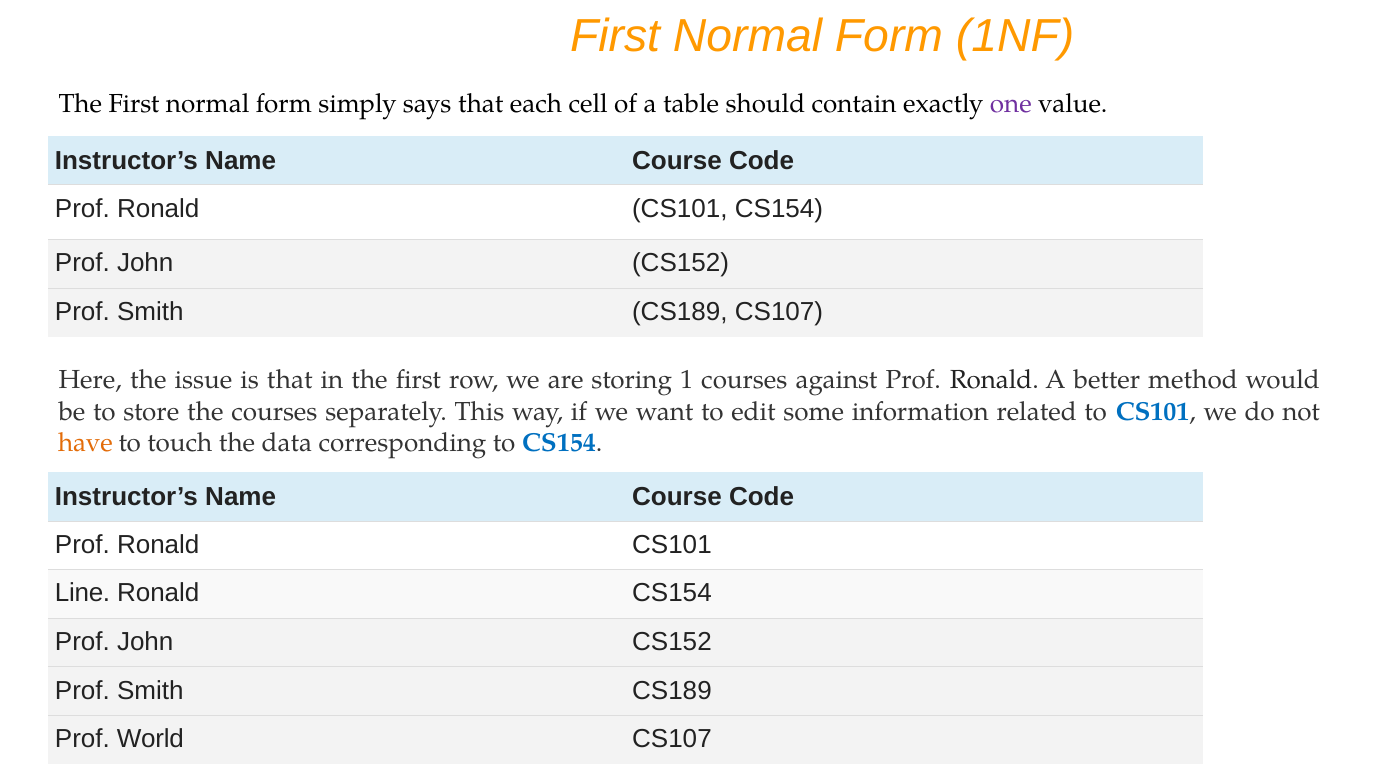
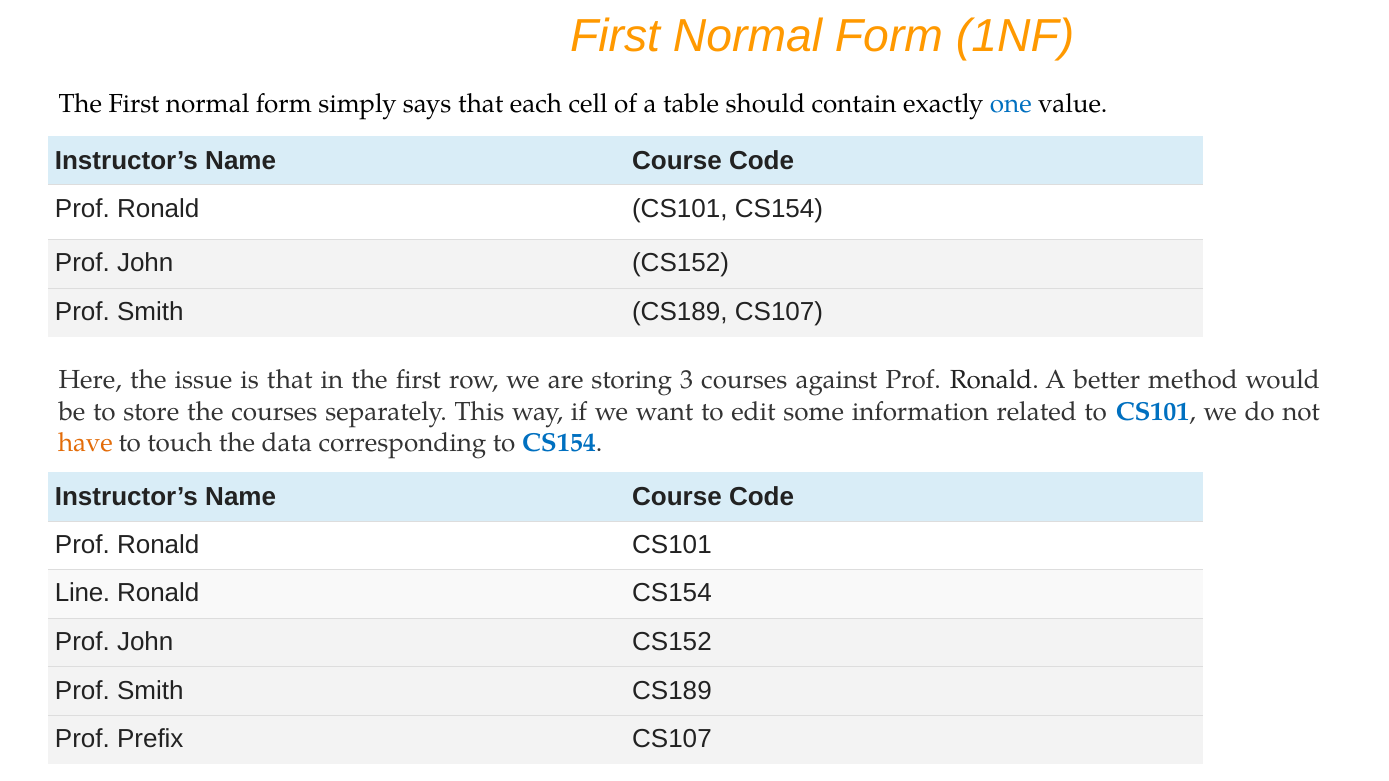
one colour: purple -> blue
1: 1 -> 3
World: World -> Prefix
